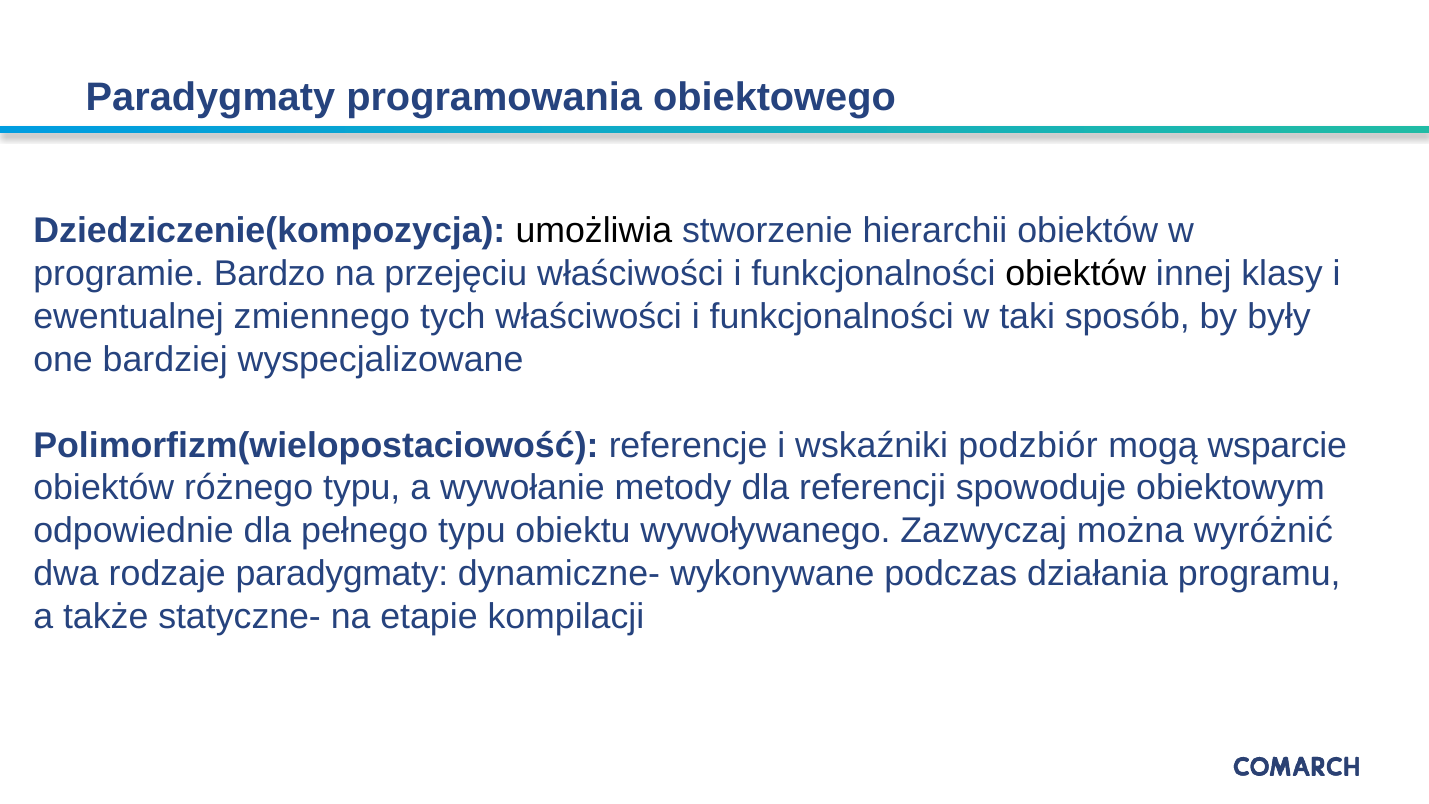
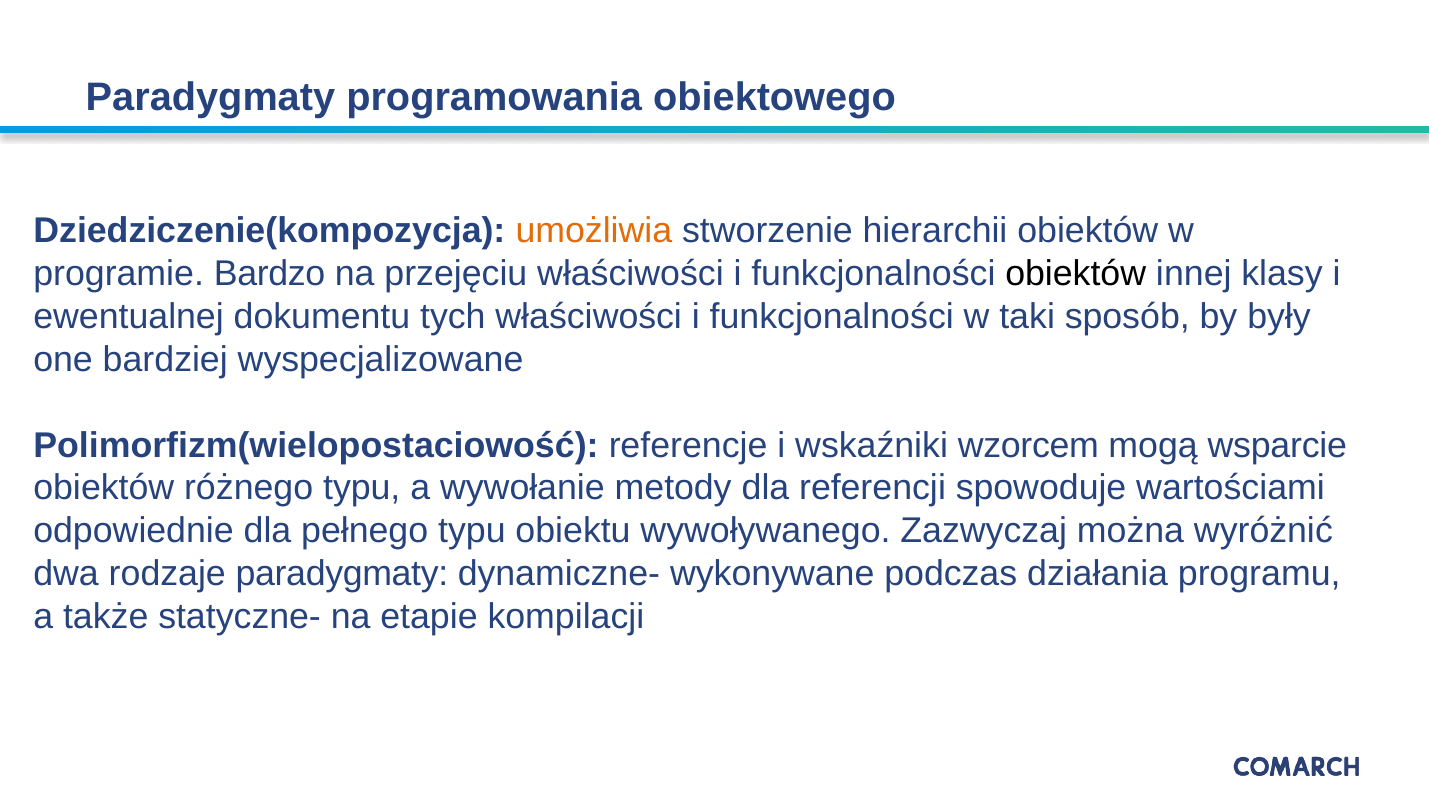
umożliwia colour: black -> orange
zmiennego: zmiennego -> dokumentu
podzbiór: podzbiór -> wzorcem
obiektowym: obiektowym -> wartościami
